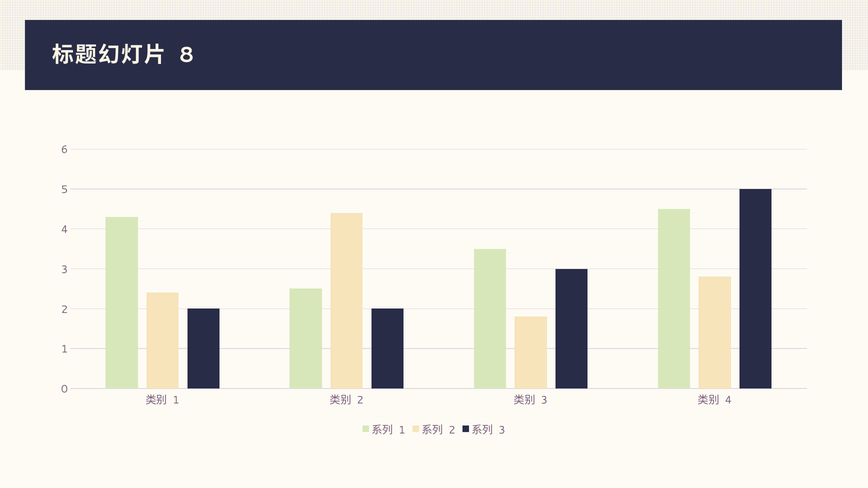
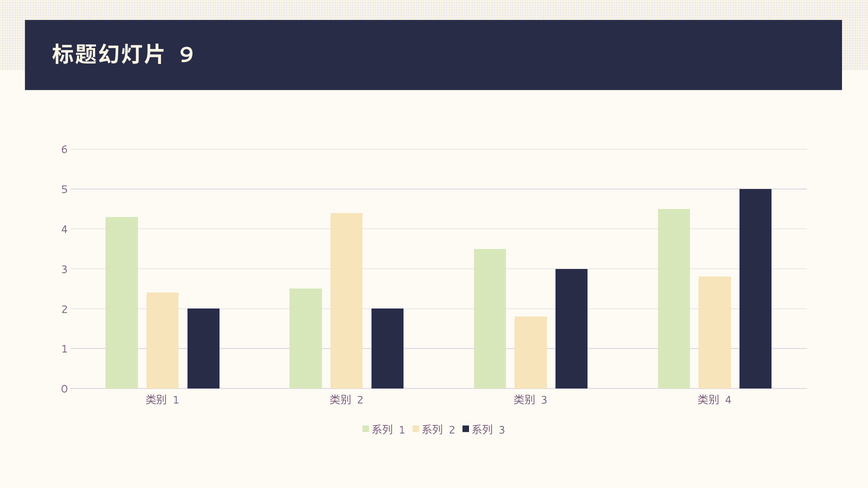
8: 8 -> 9
